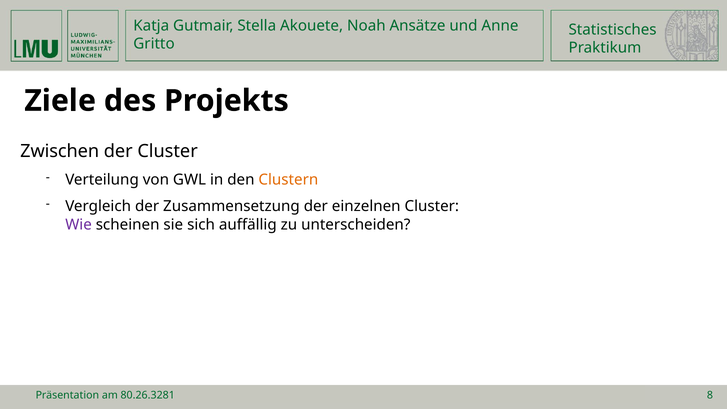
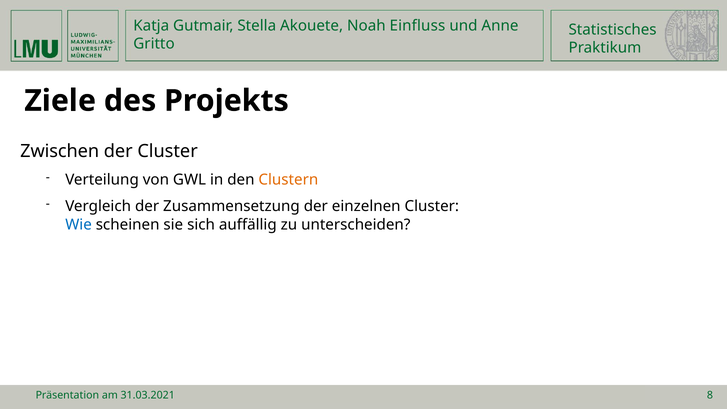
Ansätze: Ansätze -> Einfluss
Wie colour: purple -> blue
80.26.3281: 80.26.3281 -> 31.03.2021
